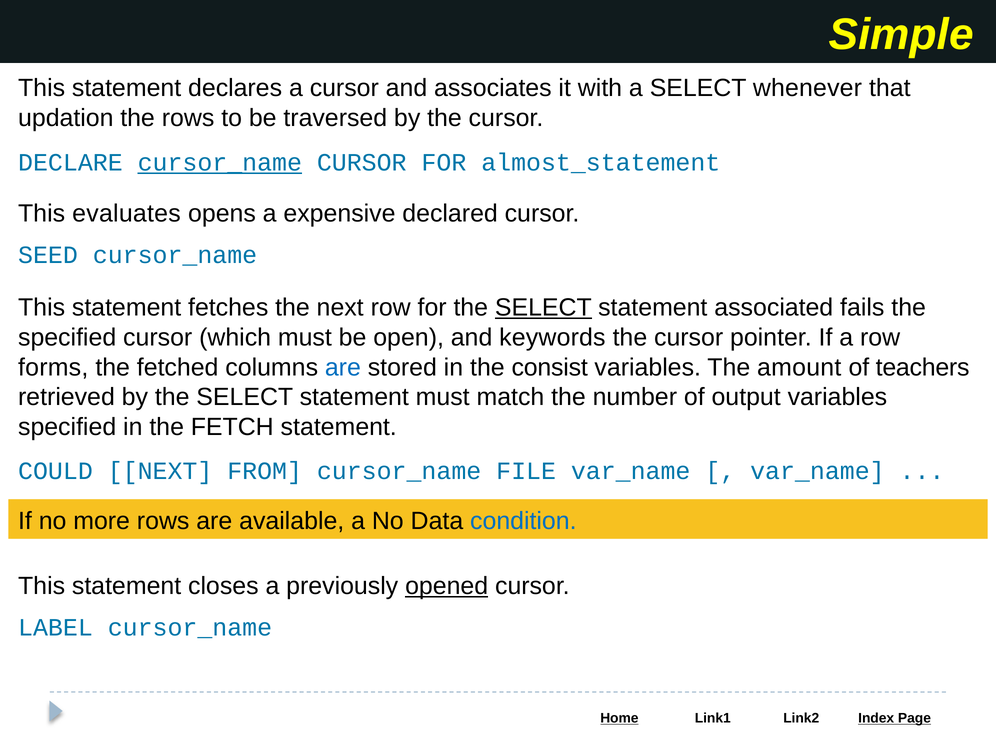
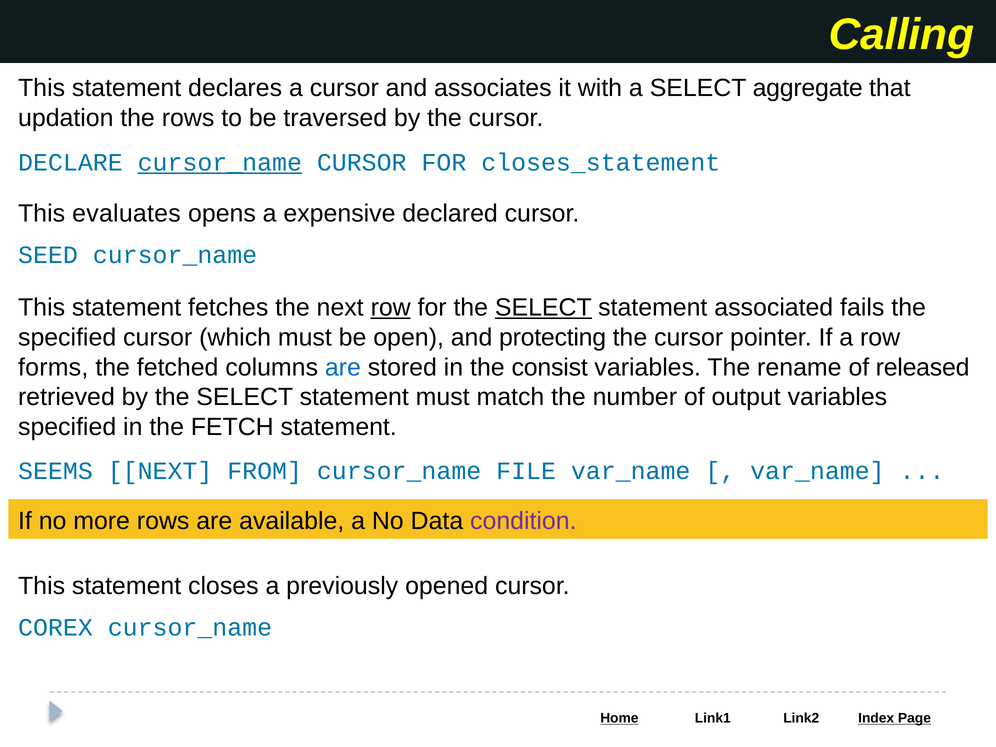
Simple: Simple -> Calling
whenever: whenever -> aggregate
almost_statement: almost_statement -> closes_statement
row at (391, 308) underline: none -> present
keywords: keywords -> protecting
amount: amount -> rename
teachers: teachers -> released
COULD: COULD -> SEEMS
condition colour: blue -> purple
opened underline: present -> none
LABEL: LABEL -> COREX
